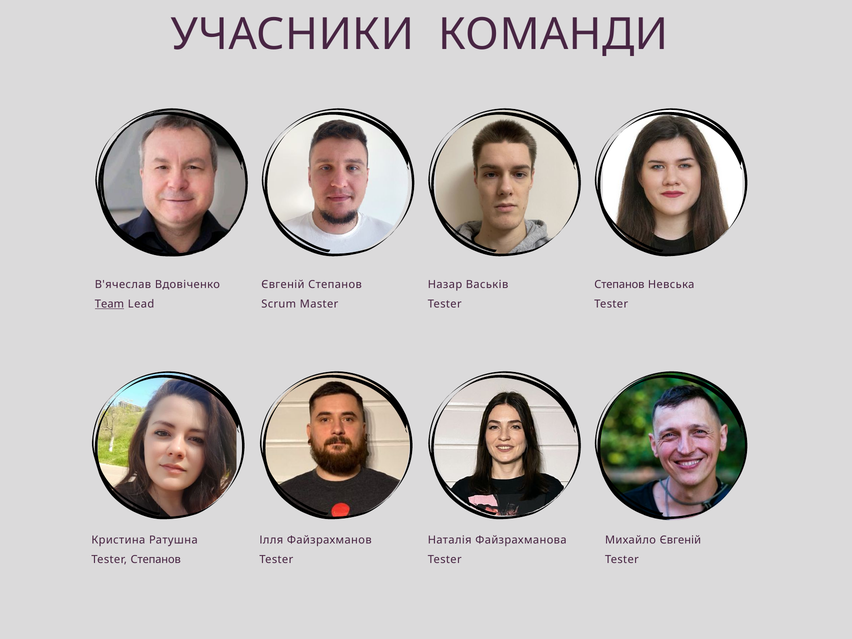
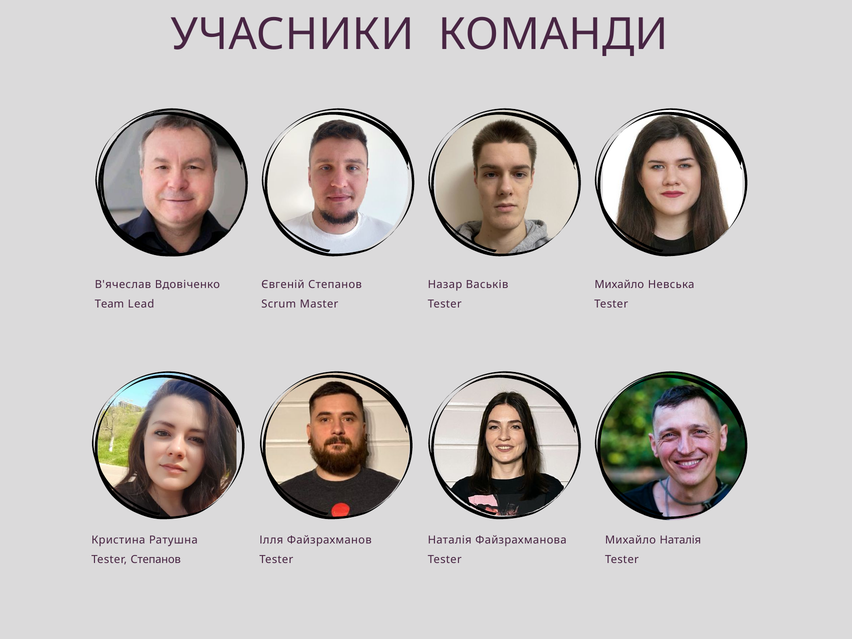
Степанов at (619, 284): Степанов -> Михайло
Team underline: present -> none
Михайло Євгеній: Євгеній -> Наталія
